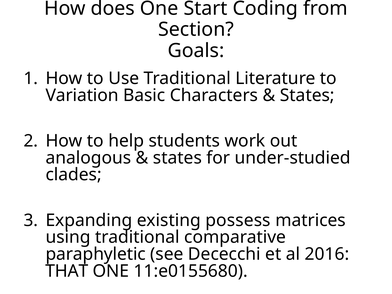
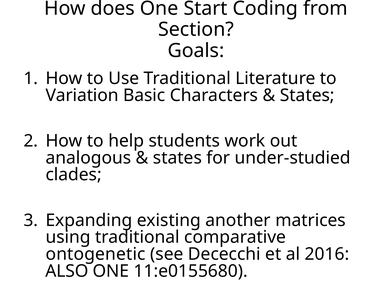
possess: possess -> another
paraphyletic: paraphyletic -> ontogenetic
THAT: THAT -> ALSO
